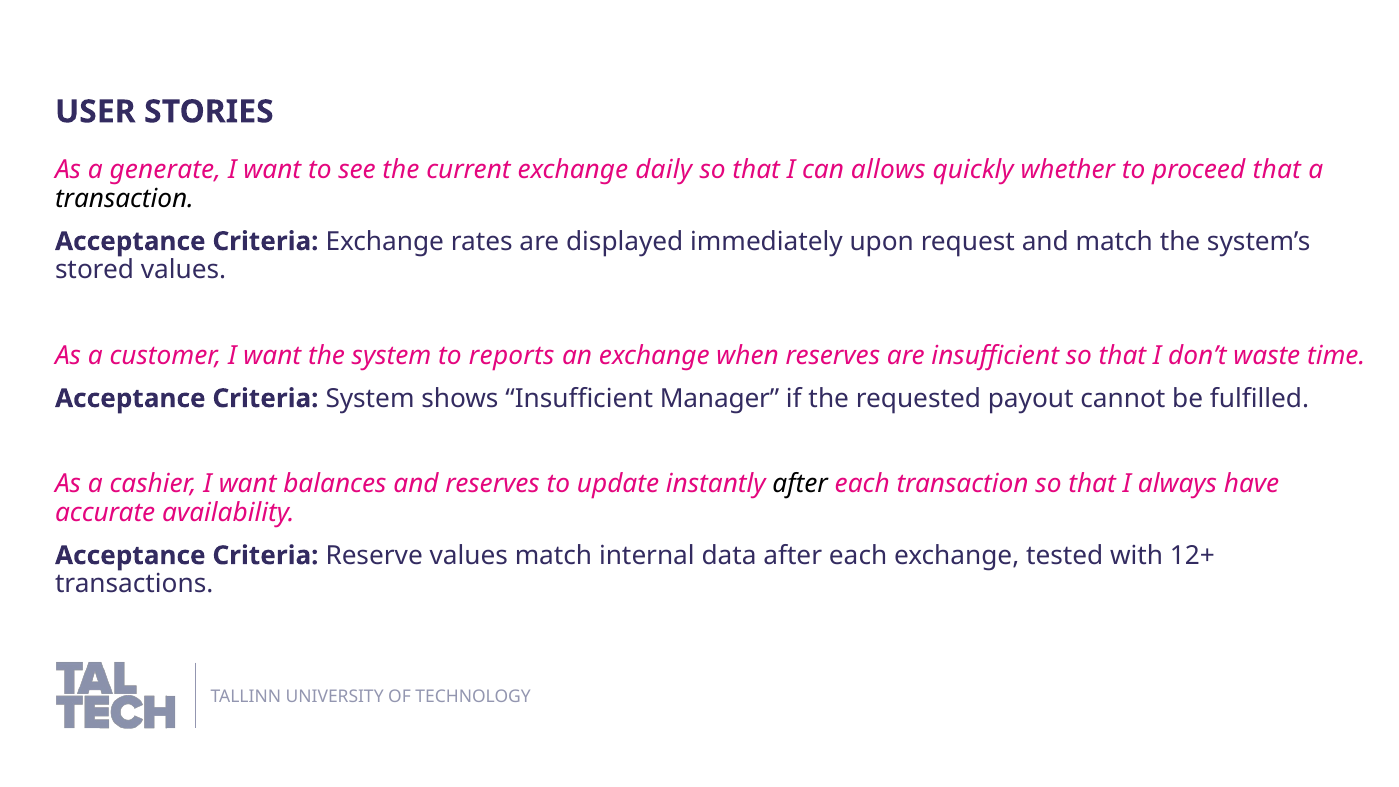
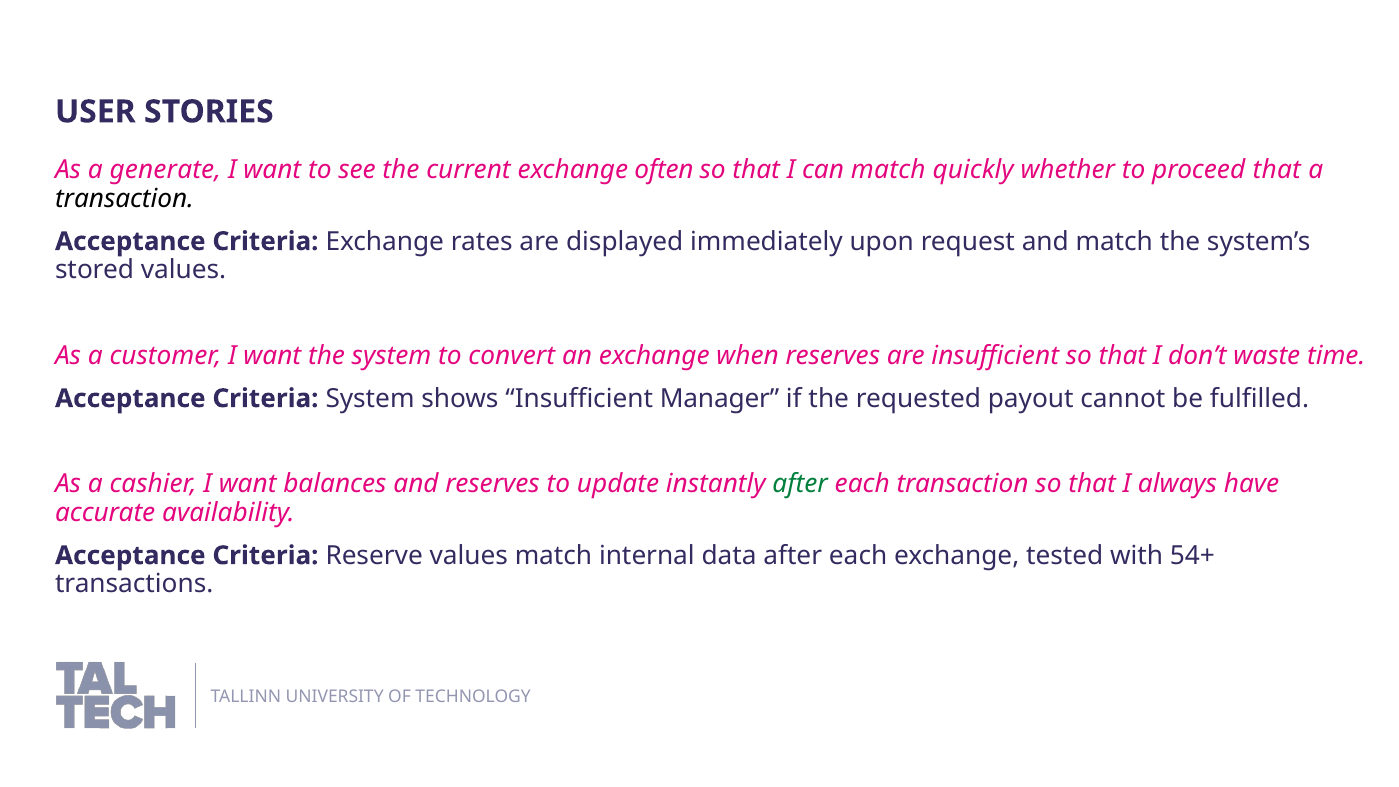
daily: daily -> often
can allows: allows -> match
reports: reports -> convert
after at (800, 484) colour: black -> green
12+: 12+ -> 54+
